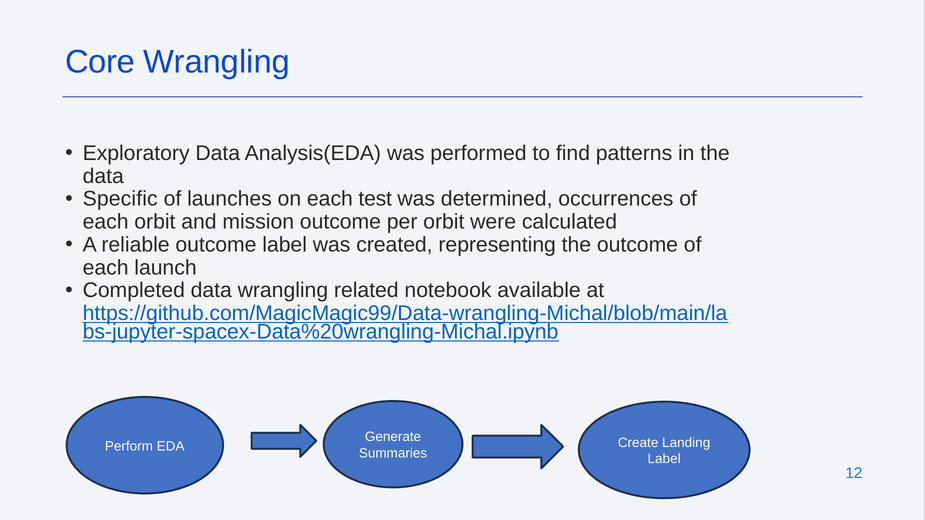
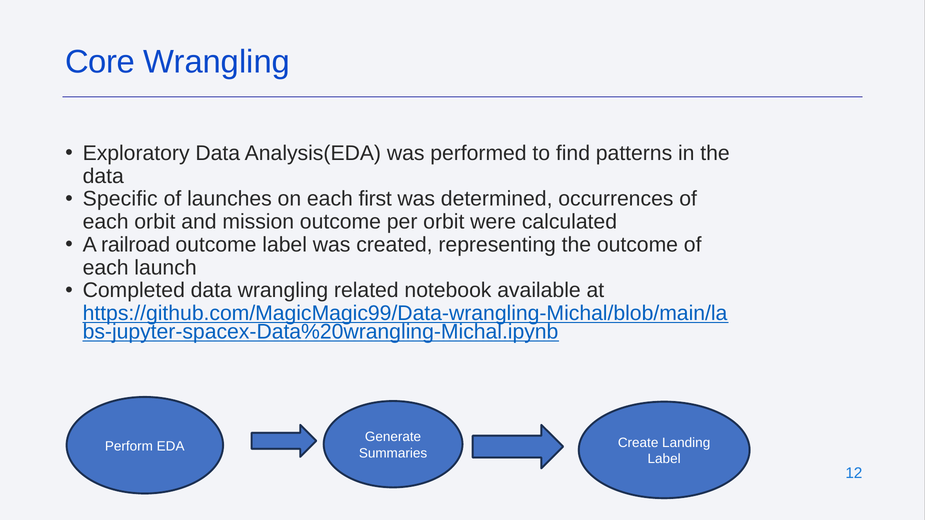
test: test -> first
reliable: reliable -> railroad
